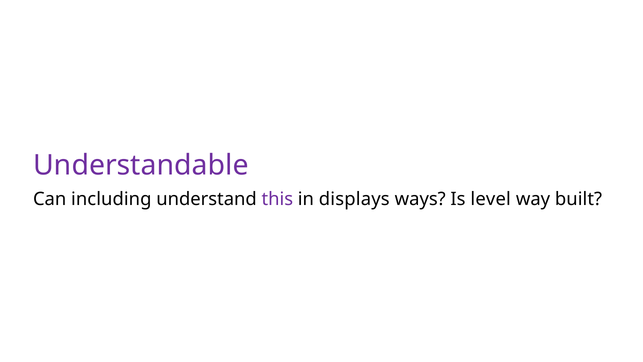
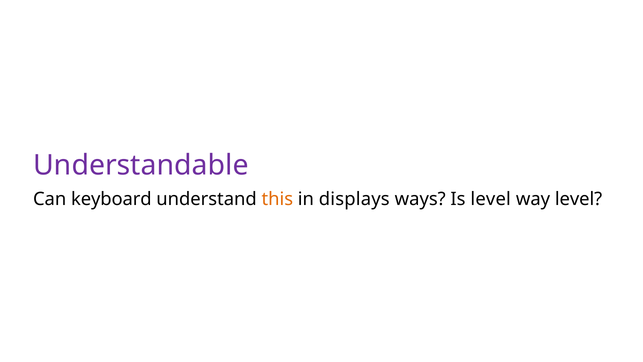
including: including -> keyboard
this colour: purple -> orange
way built: built -> level
